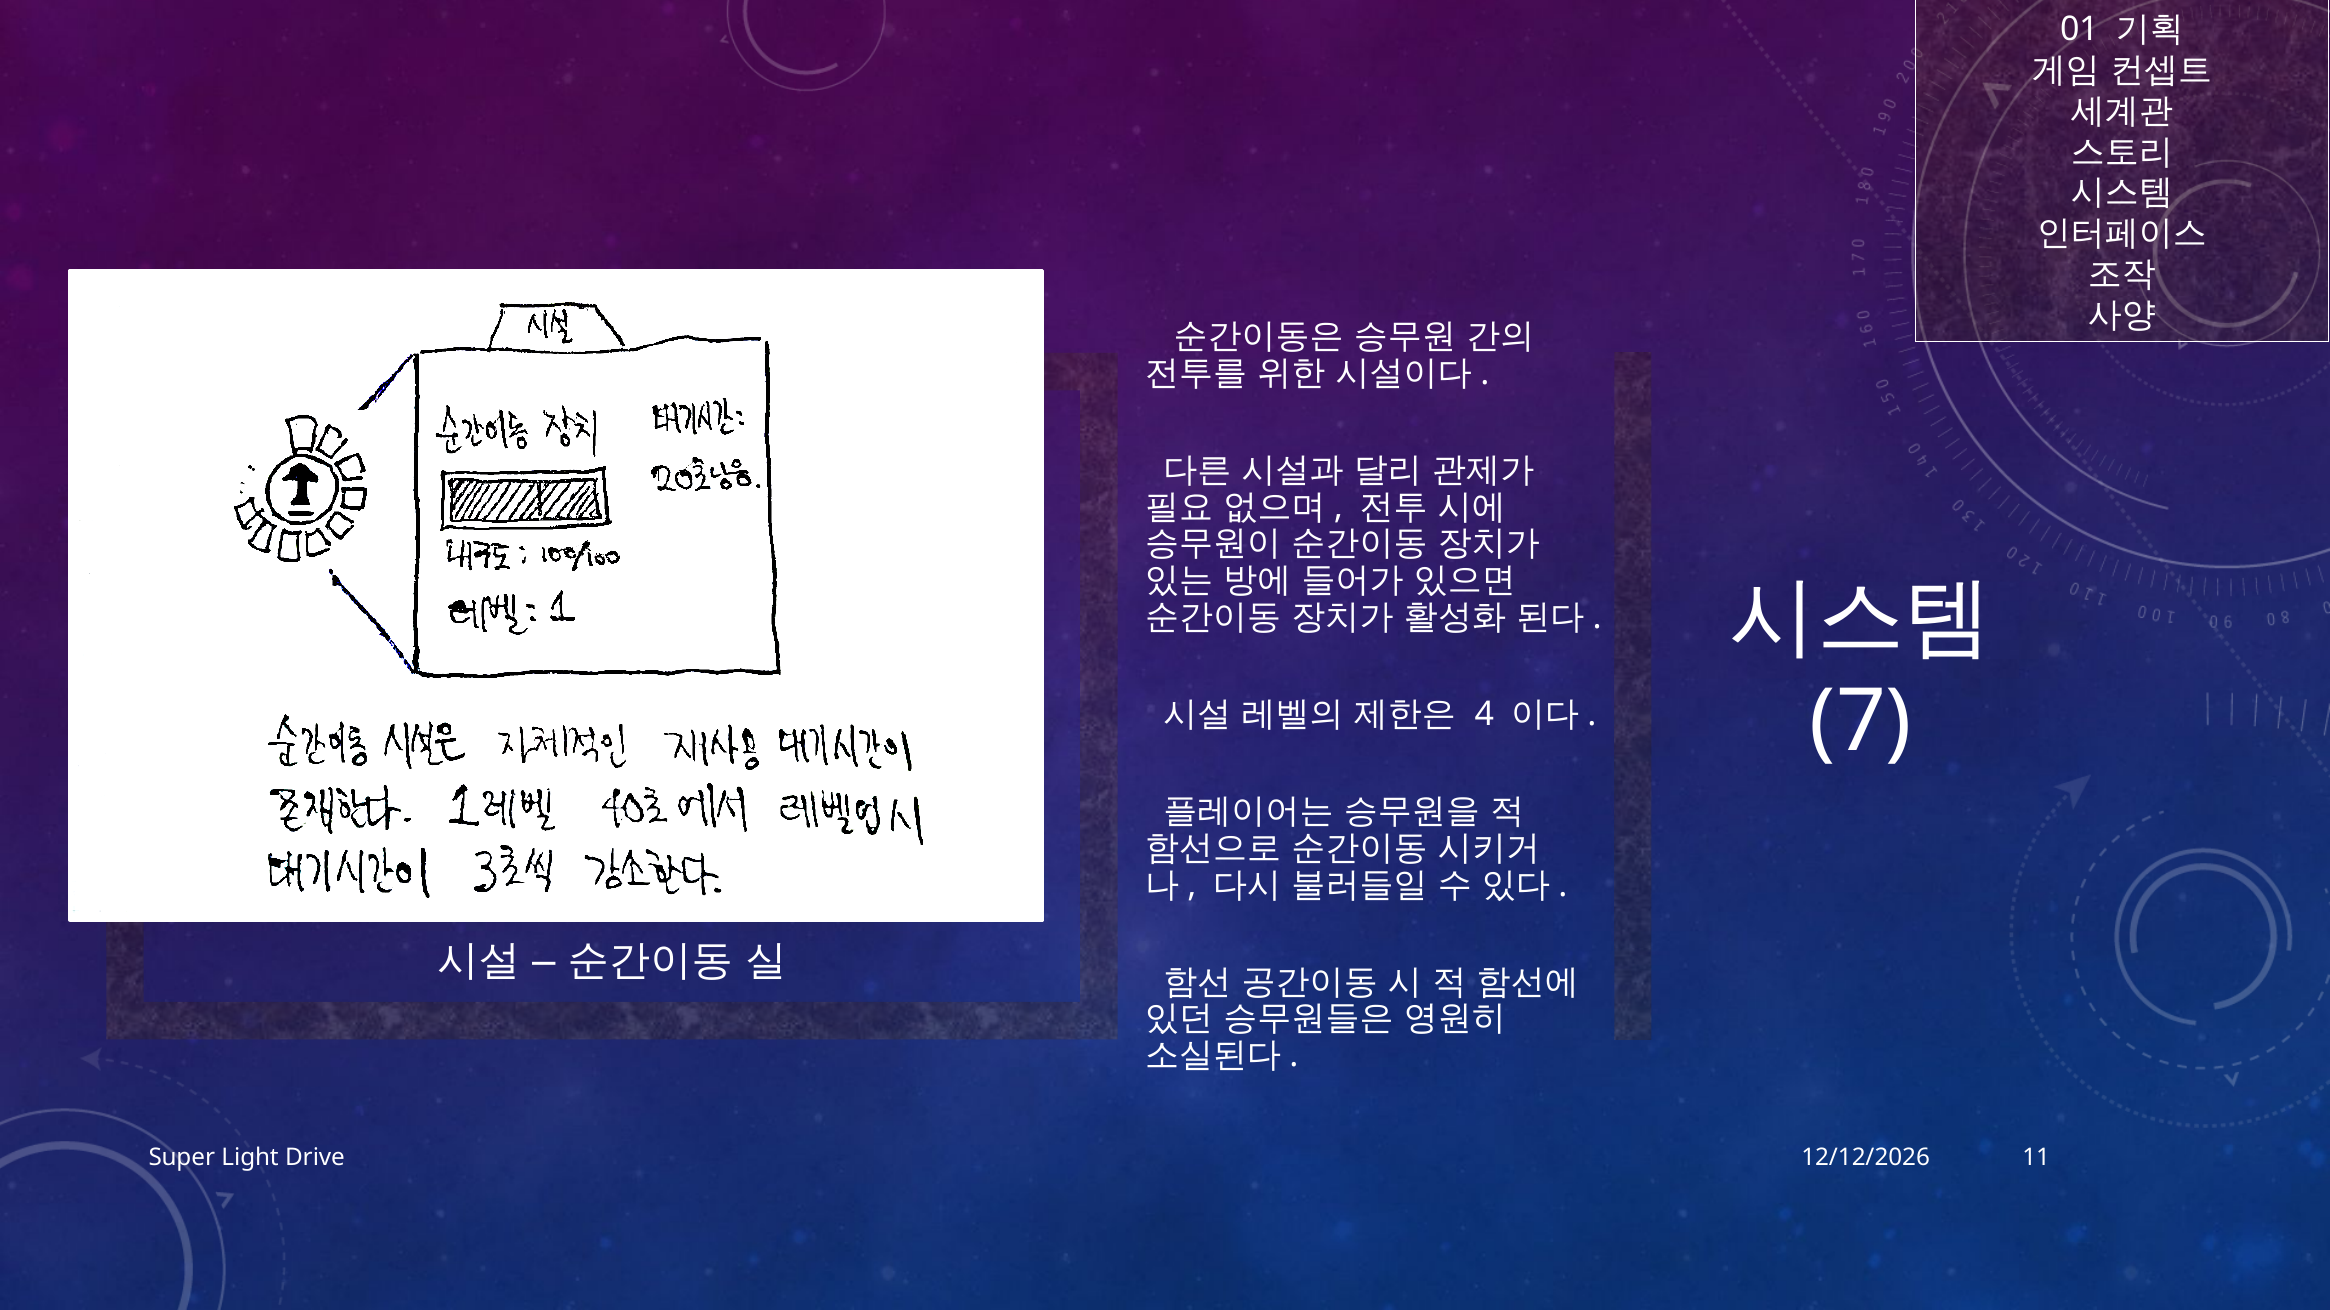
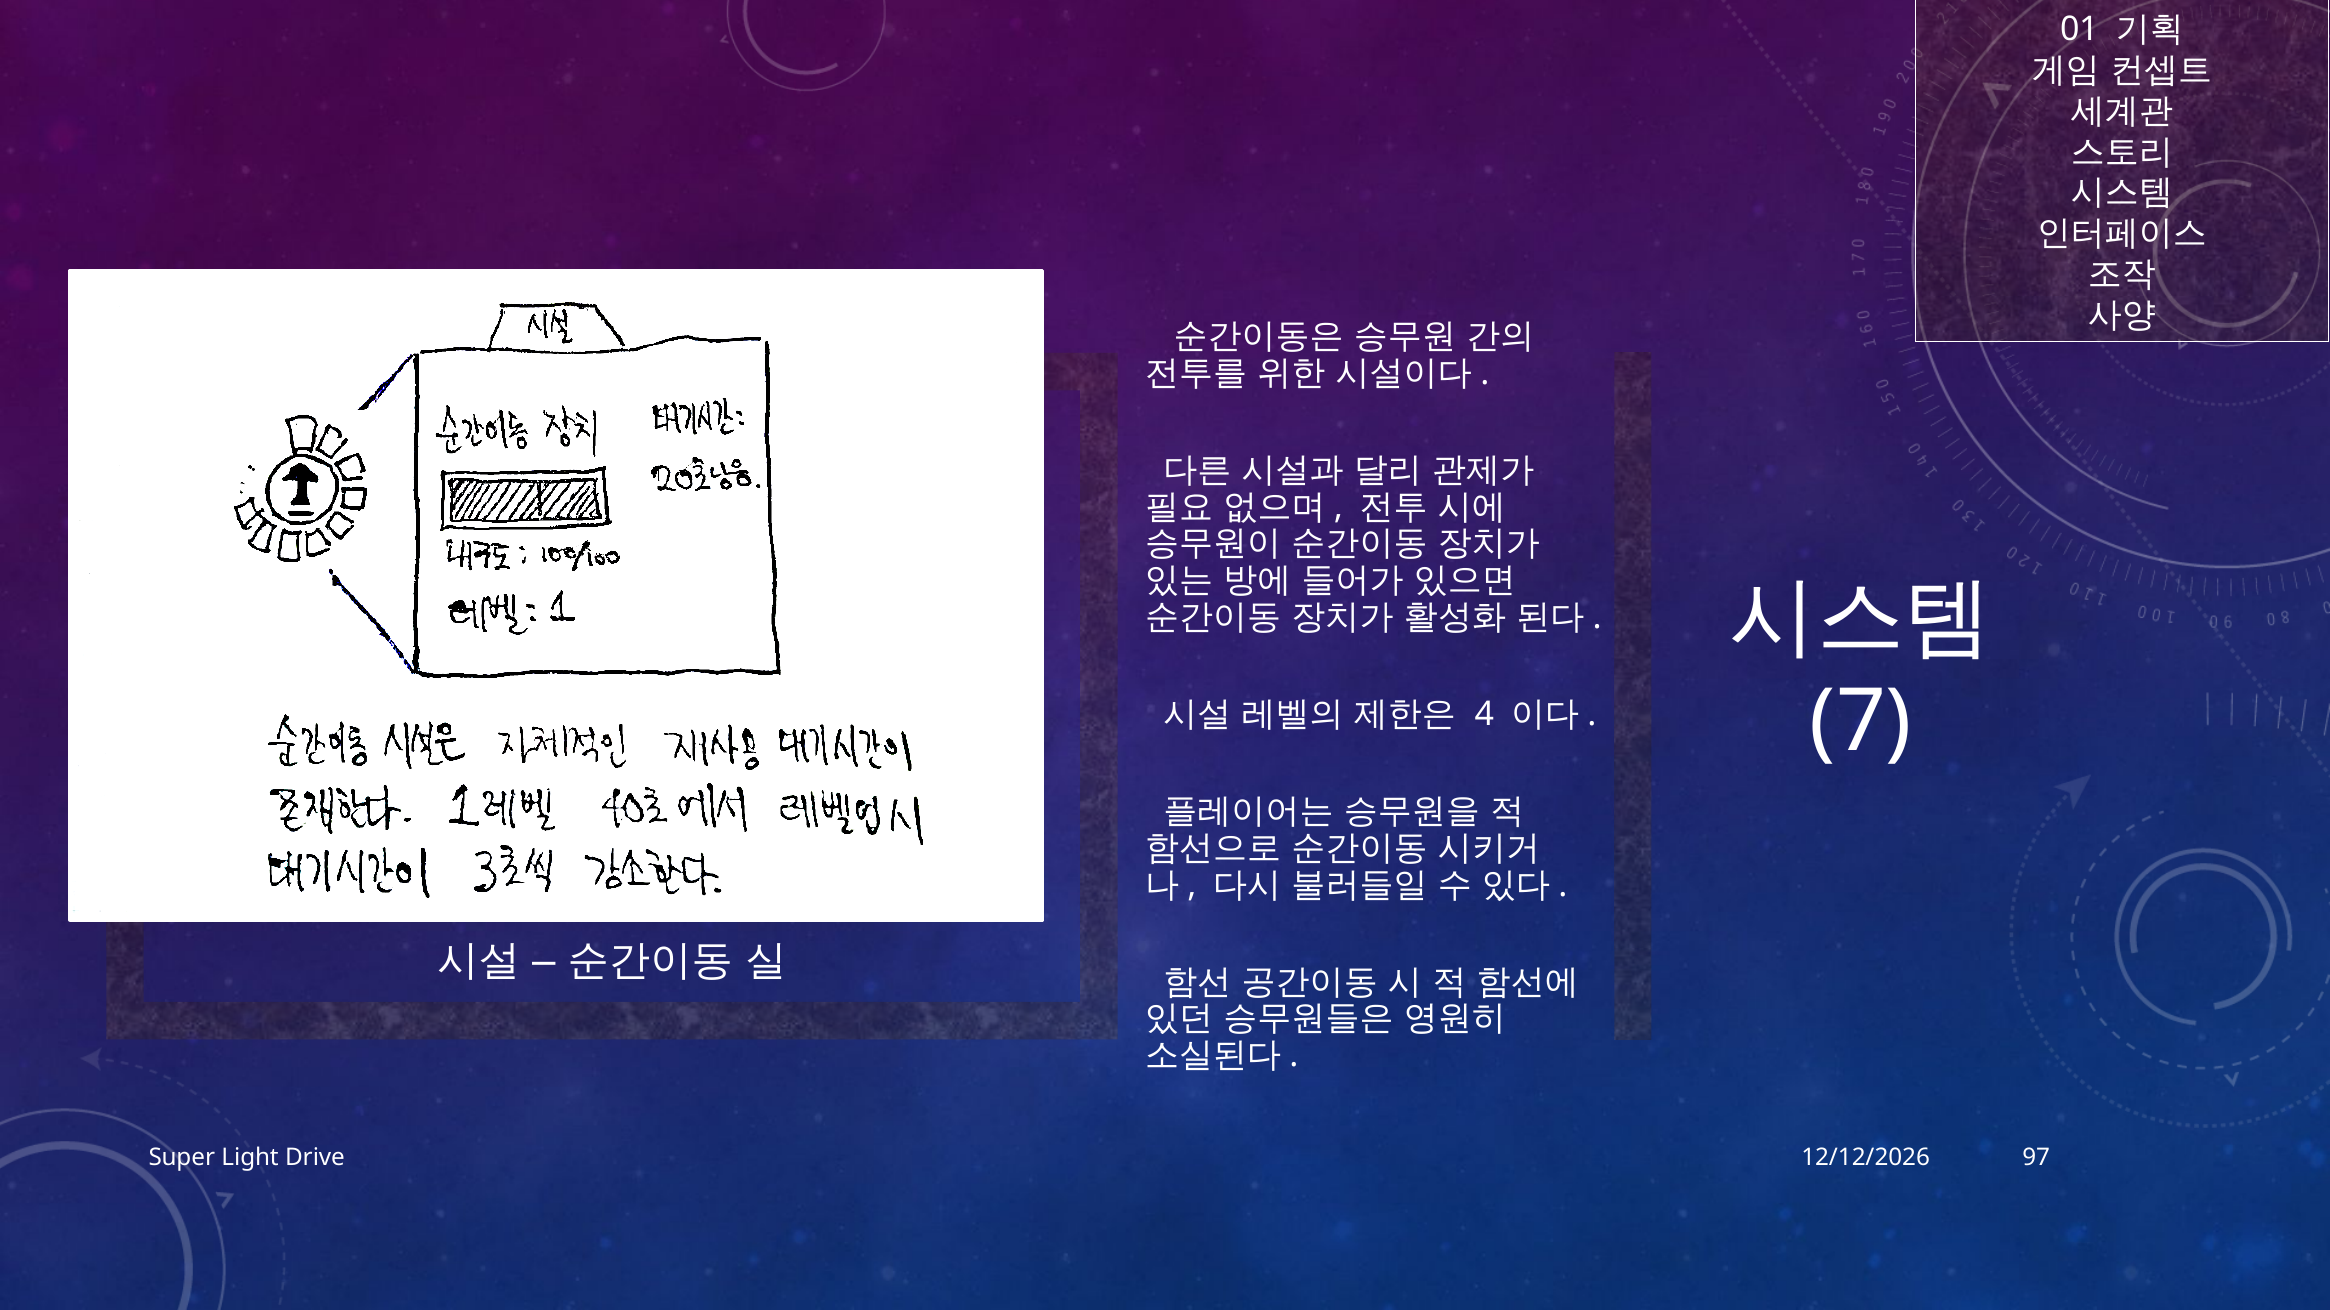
11: 11 -> 97
